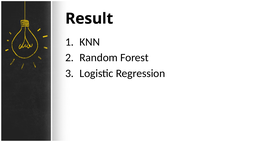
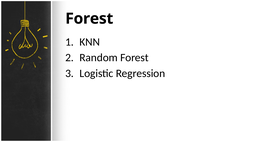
Result at (89, 19): Result -> Forest
